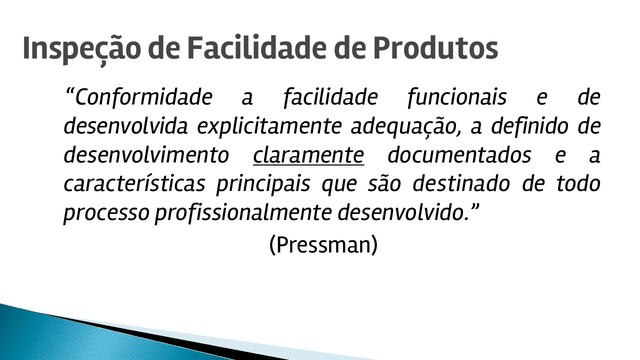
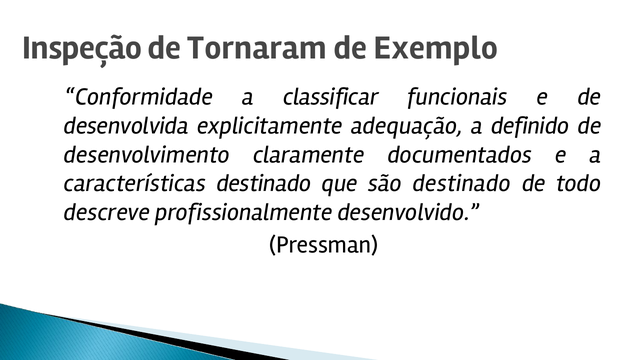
de Facilidade: Facilidade -> Tornaram
Produtos: Produtos -> Exemplo
a facilidade: facilidade -> classificar
claramente underline: present -> none
características principais: principais -> destinado
processo: processo -> descreve
